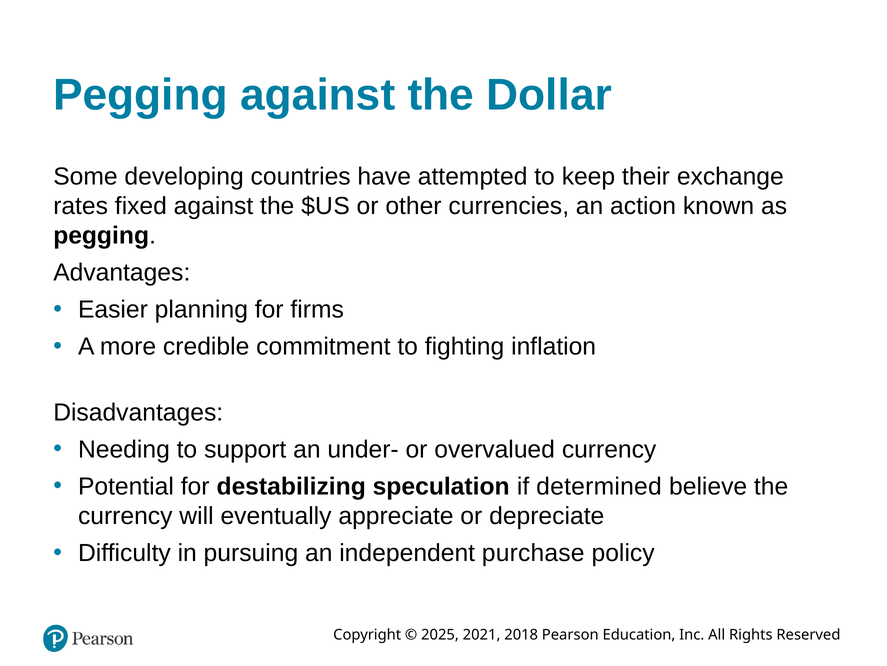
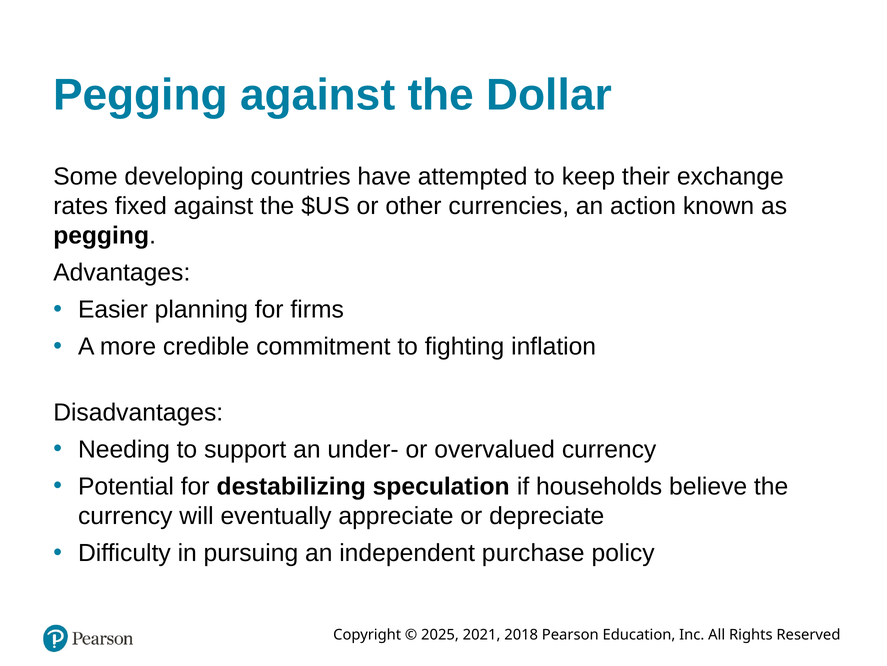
determined: determined -> households
